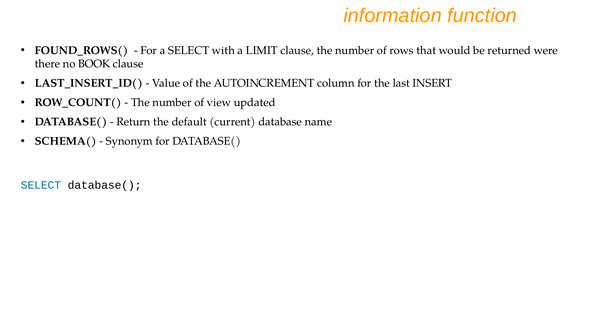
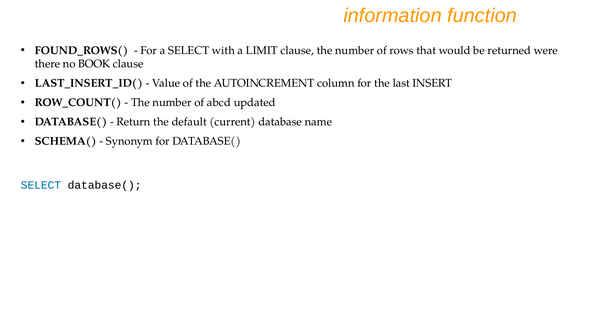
view: view -> abcd
